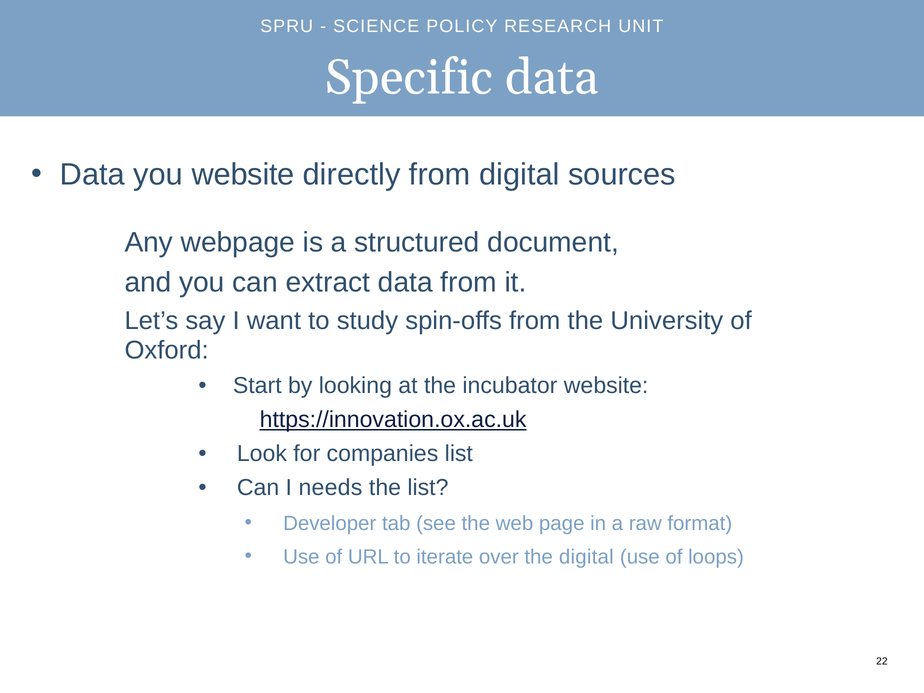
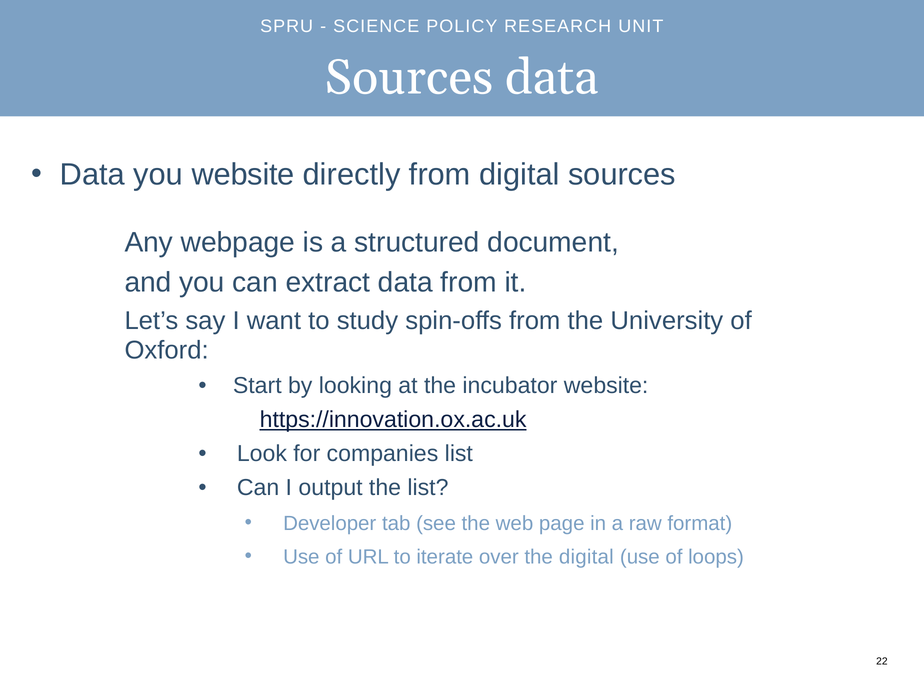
Specific at (409, 78): Specific -> Sources
needs: needs -> output
